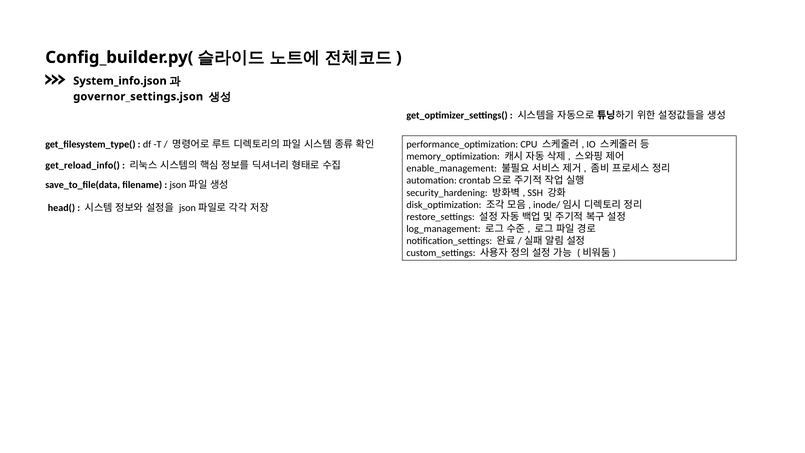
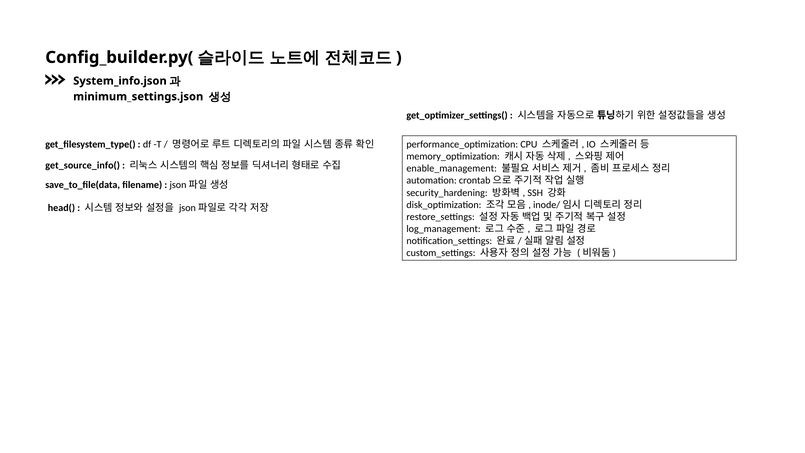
governor_settings.json: governor_settings.json -> minimum_settings.json
get_reload_info(: get_reload_info( -> get_source_info(
